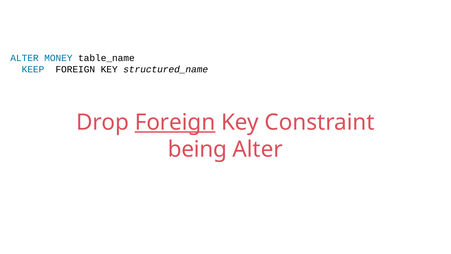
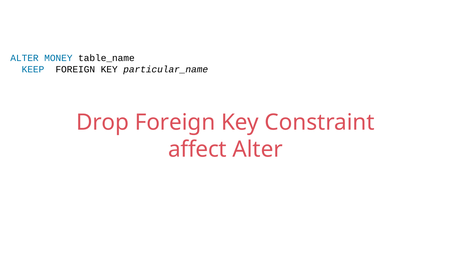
structured_name: structured_name -> particular_name
Foreign at (175, 122) underline: present -> none
being: being -> affect
